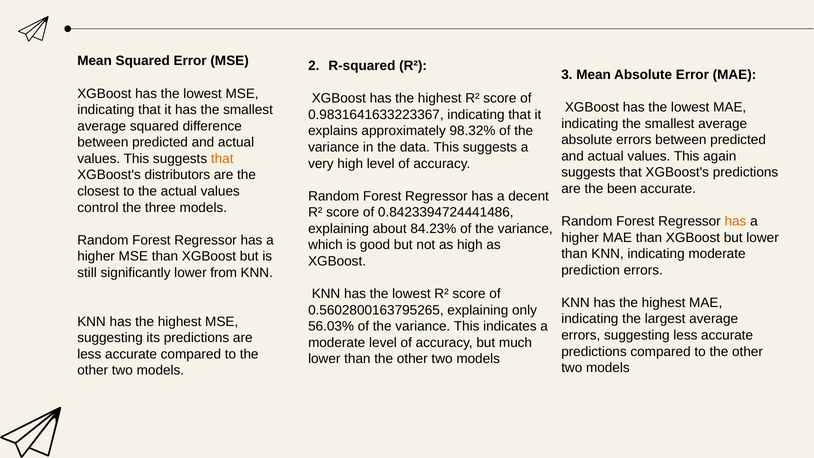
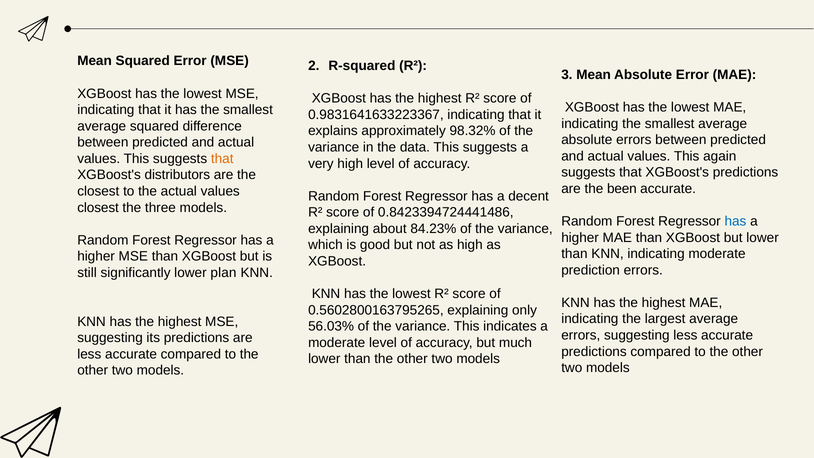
control at (98, 208): control -> closest
has at (735, 221) colour: orange -> blue
from: from -> plan
